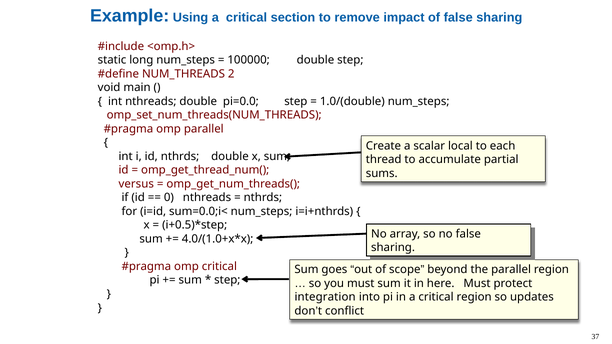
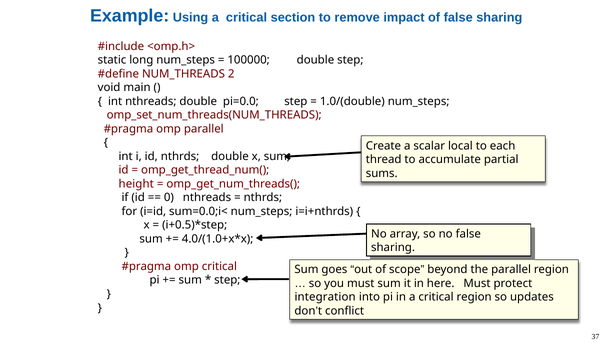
versus: versus -> height
